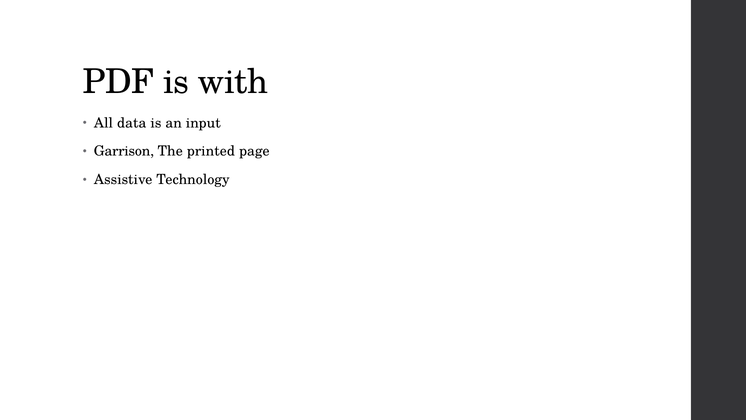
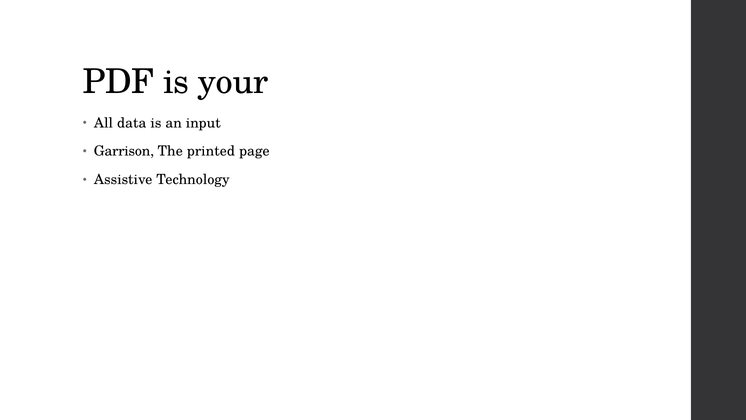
with: with -> your
